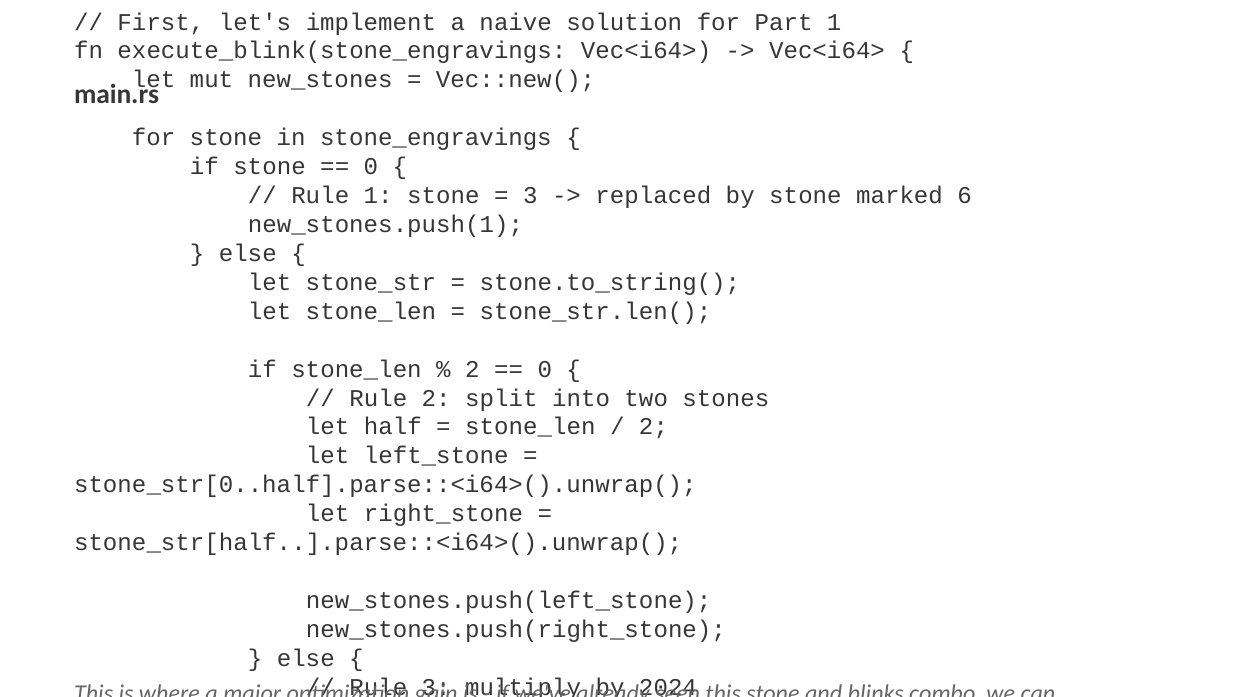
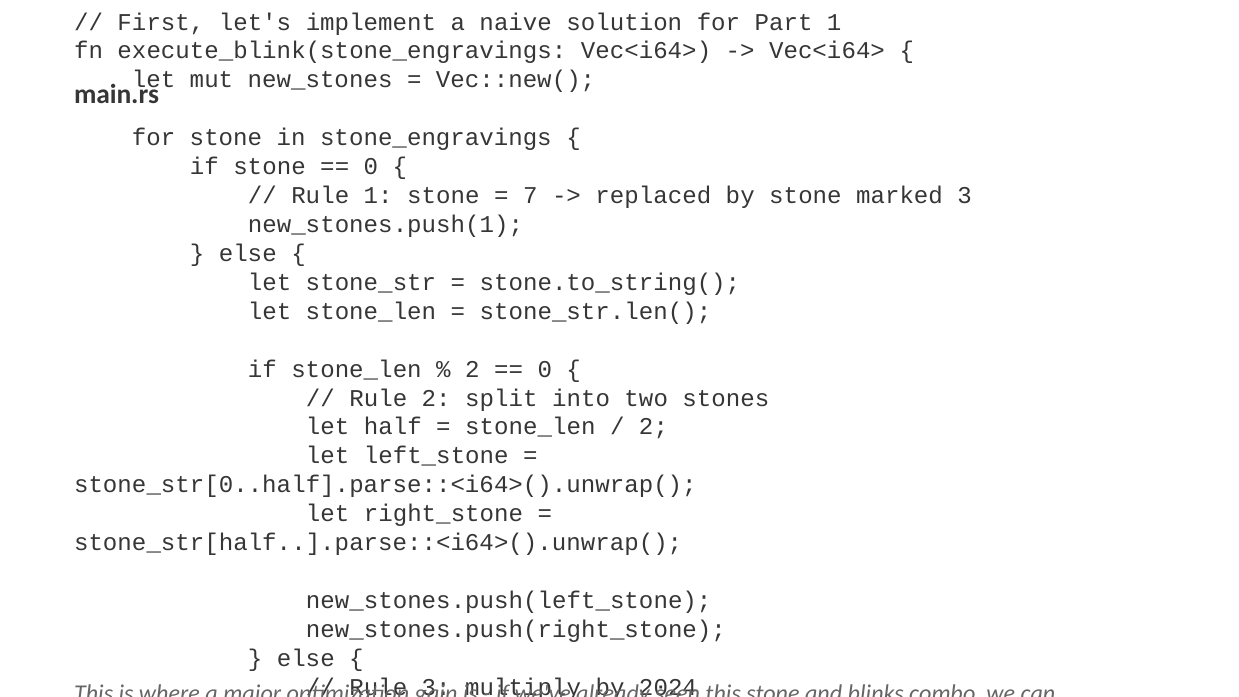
3 at (530, 196): 3 -> 7
marked 6: 6 -> 3
